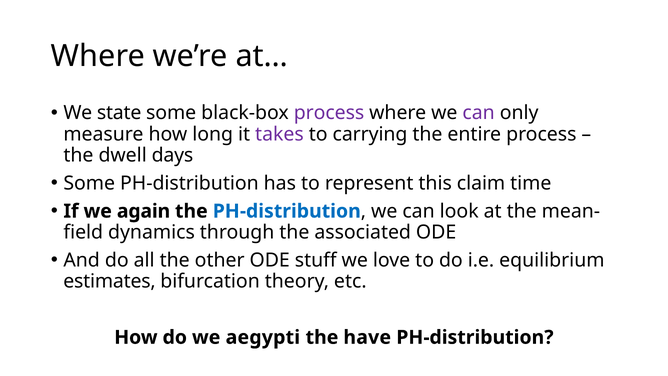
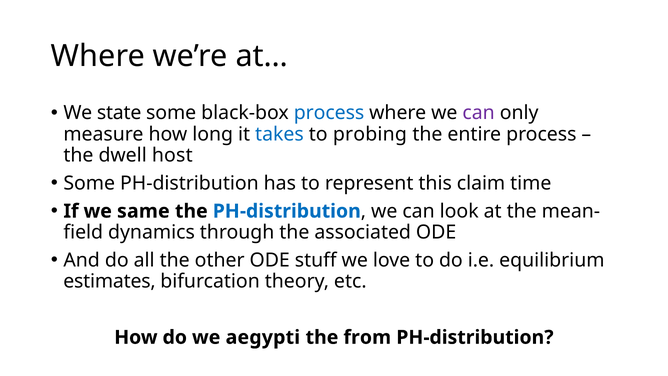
process at (329, 113) colour: purple -> blue
takes colour: purple -> blue
carrying: carrying -> probing
days: days -> host
again: again -> same
have: have -> from
